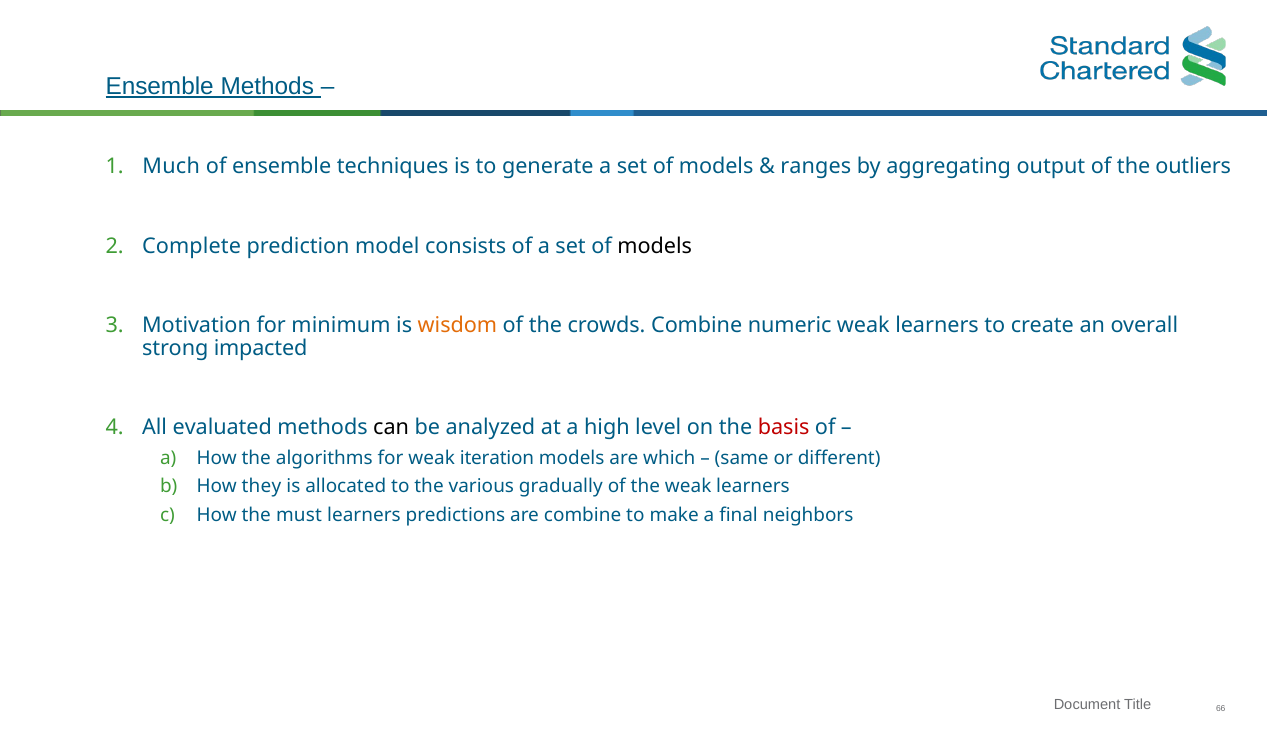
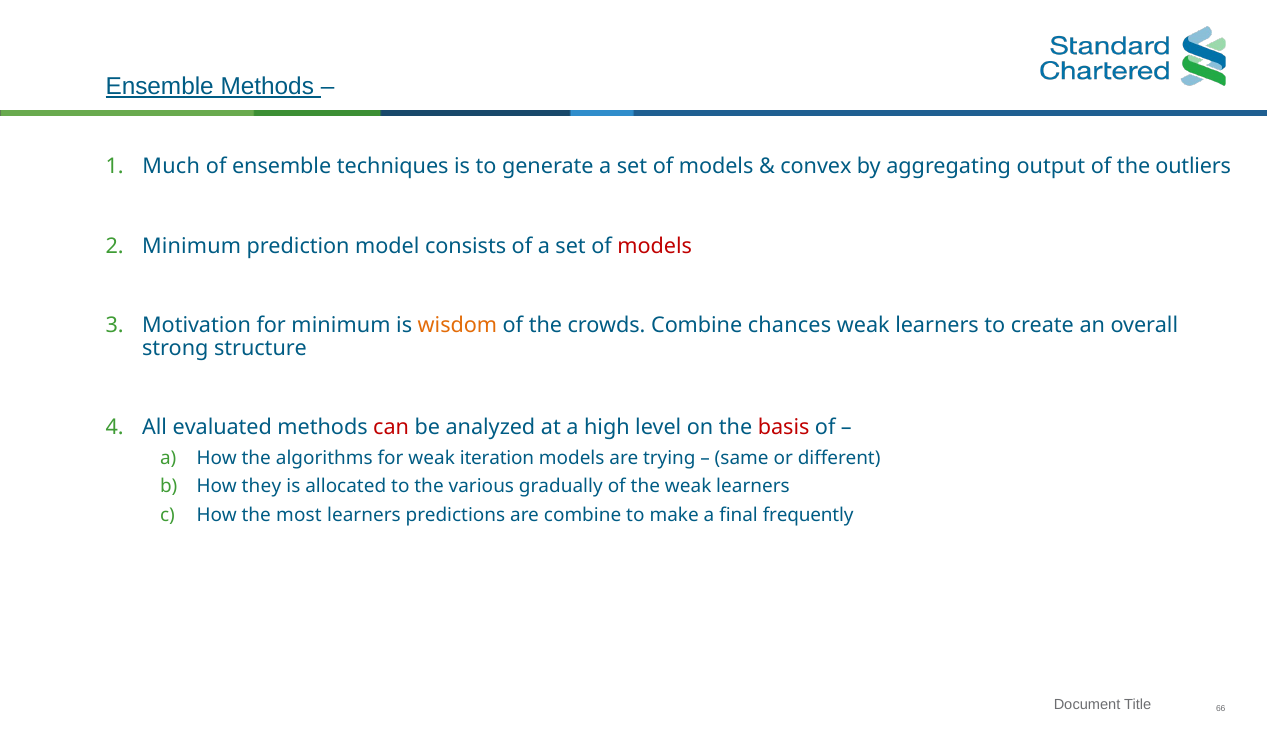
ranges: ranges -> convex
Complete at (192, 246): Complete -> Minimum
models at (655, 246) colour: black -> red
numeric: numeric -> chances
impacted: impacted -> structure
can colour: black -> red
which: which -> trying
must: must -> most
neighbors: neighbors -> frequently
